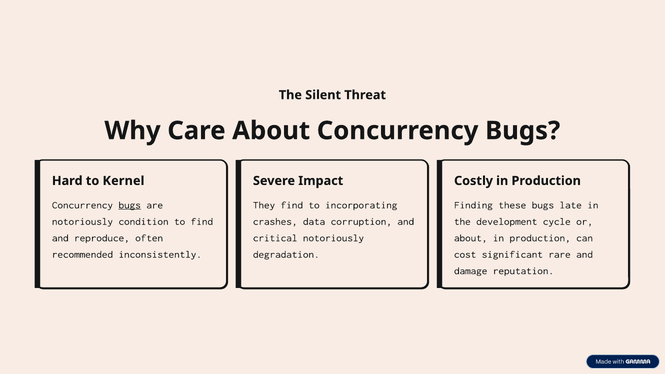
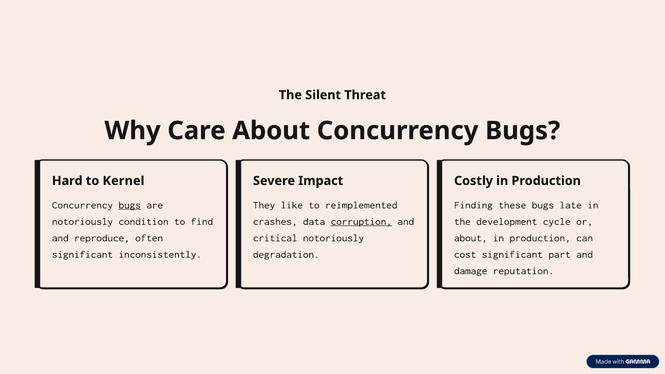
They find: find -> like
incorporating: incorporating -> reimplemented
corruption underline: none -> present
recommended at (82, 254): recommended -> significant
rare: rare -> part
